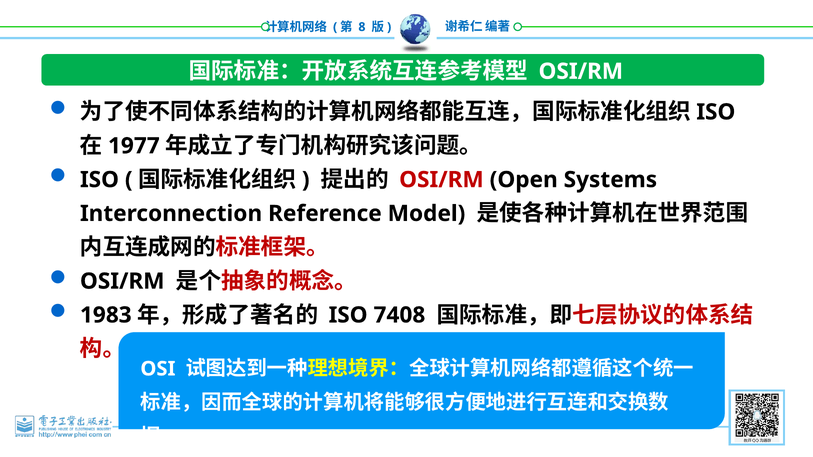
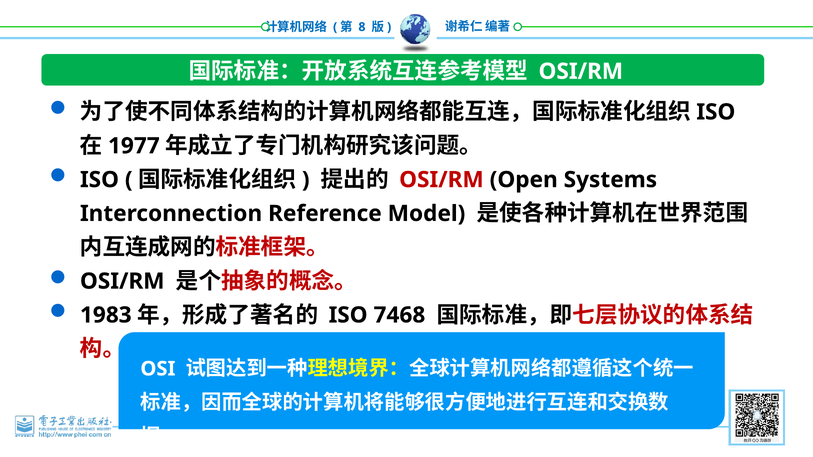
7408: 7408 -> 7468
